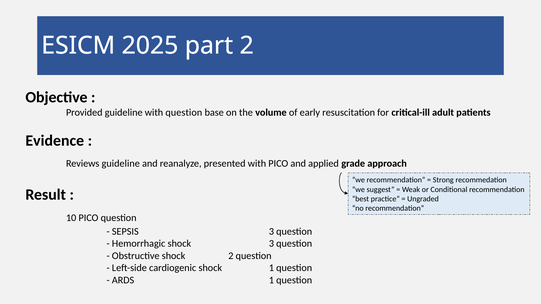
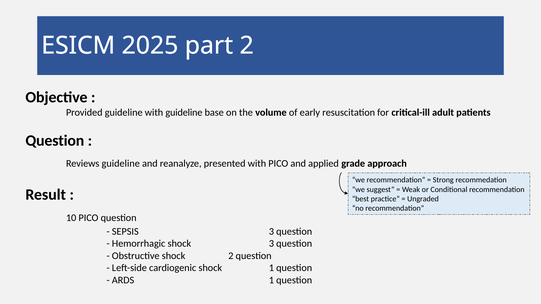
with question: question -> guideline
Evidence at (55, 141): Evidence -> Question
